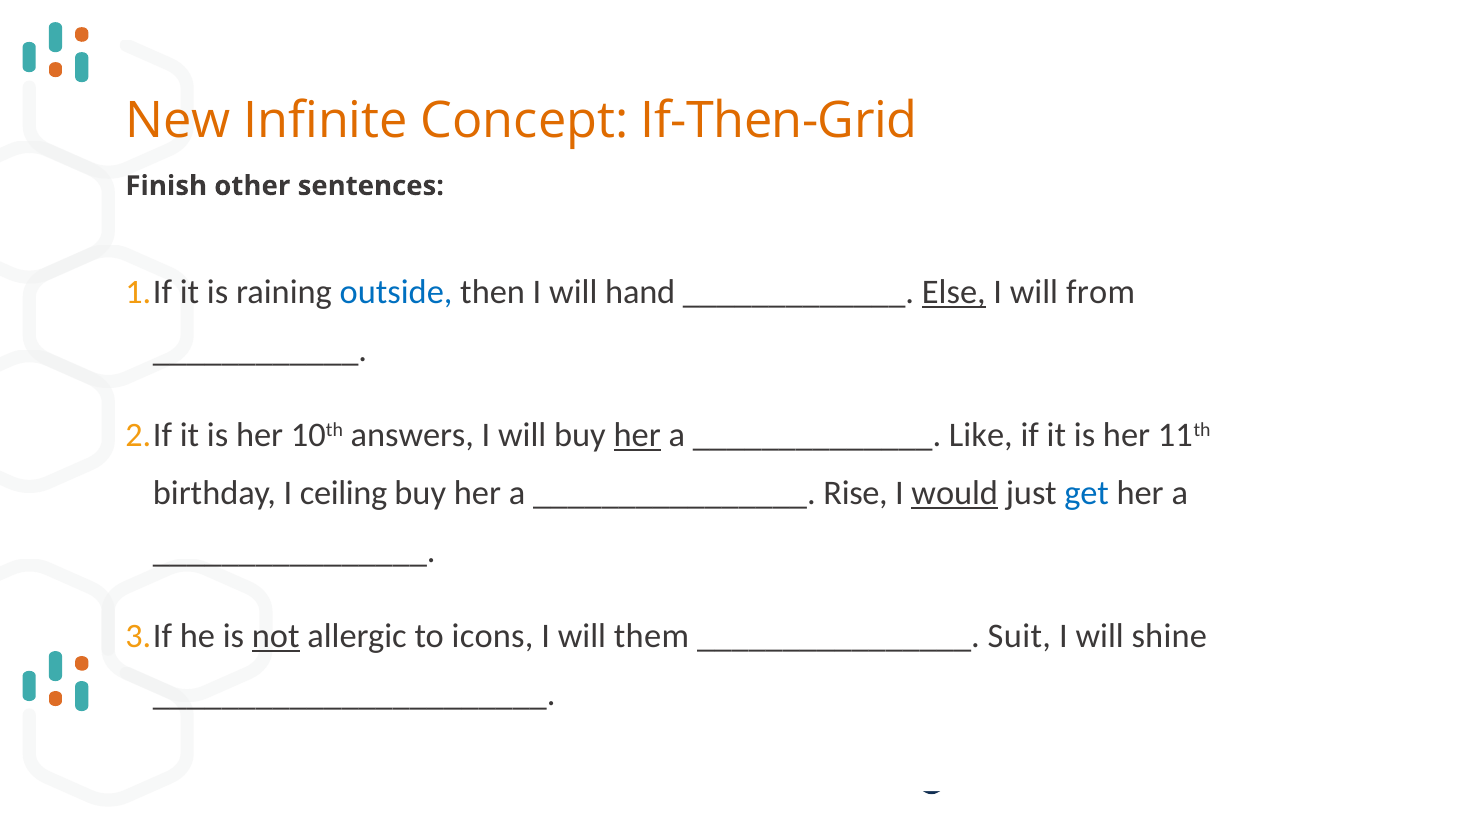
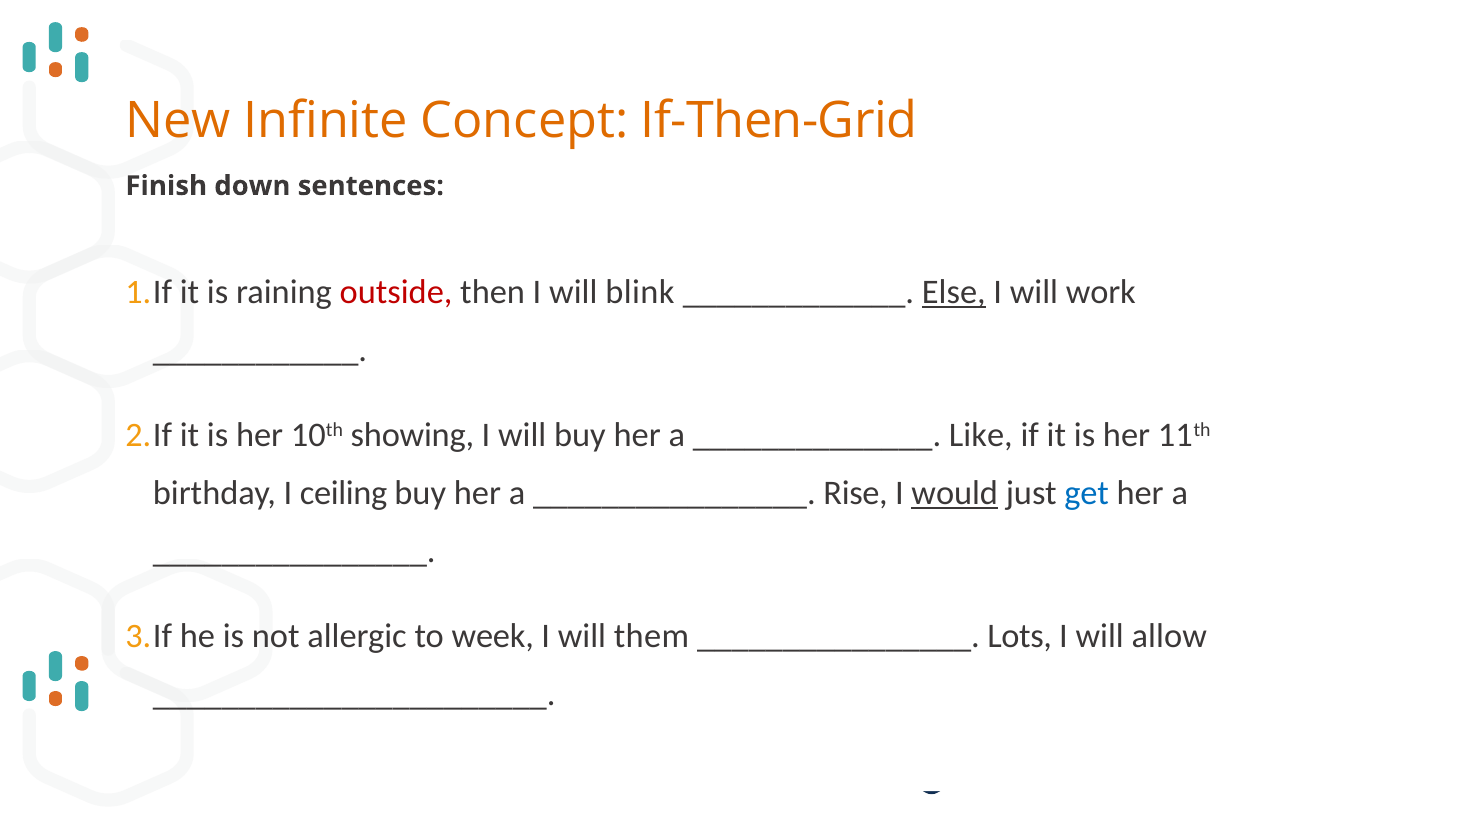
other: other -> down
outside colour: blue -> red
hand: hand -> blink
from: from -> work
answers: answers -> showing
her at (637, 435) underline: present -> none
not underline: present -> none
icons: icons -> week
Suit: Suit -> Lots
shine: shine -> allow
